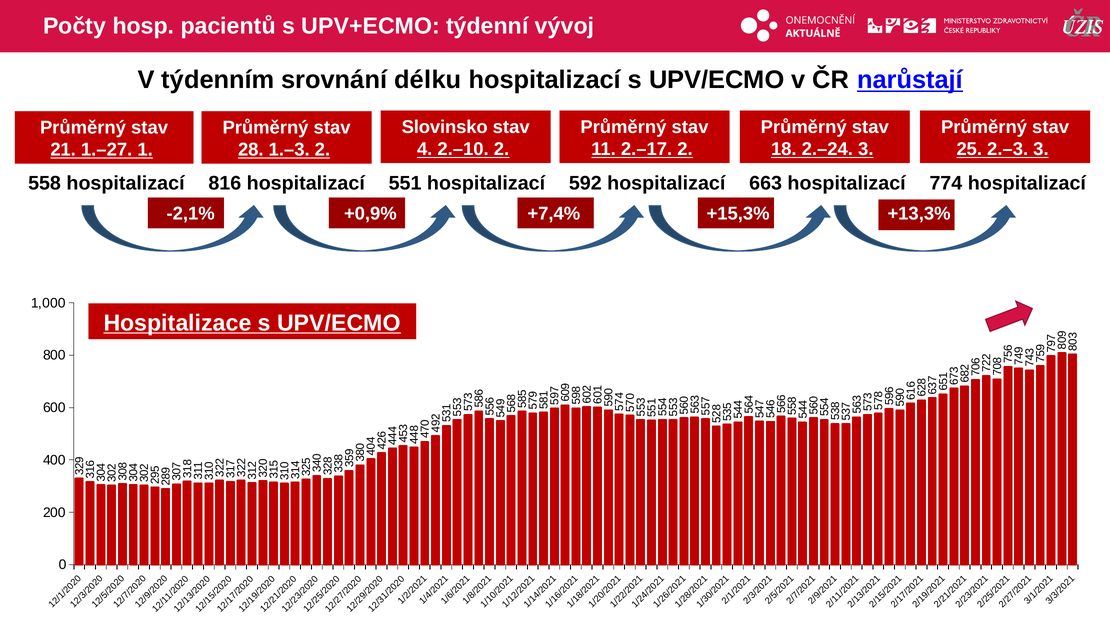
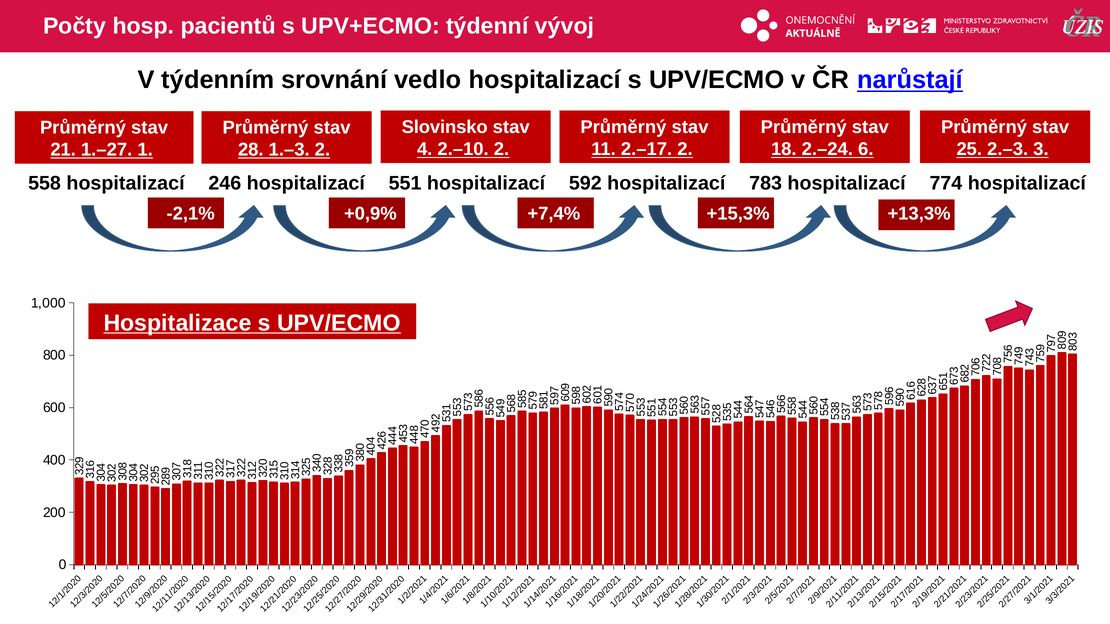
délku: délku -> vedlo
2.–24 3: 3 -> 6
816: 816 -> 246
663: 663 -> 783
